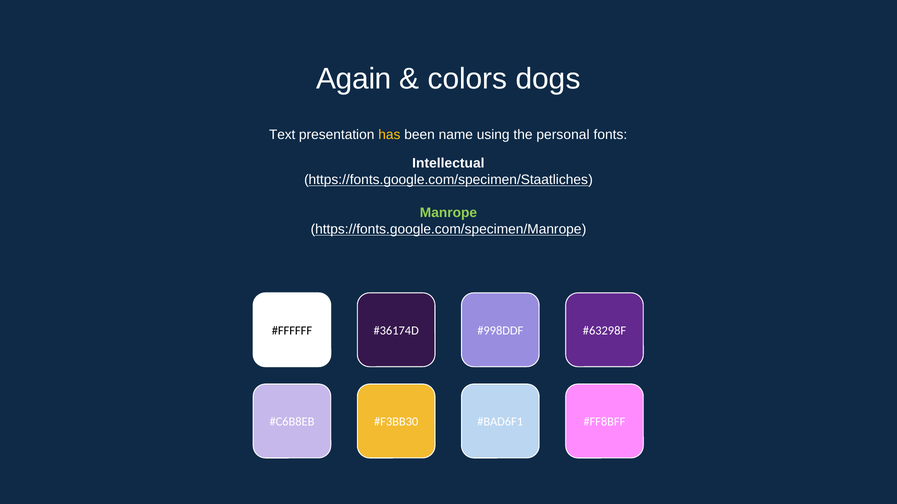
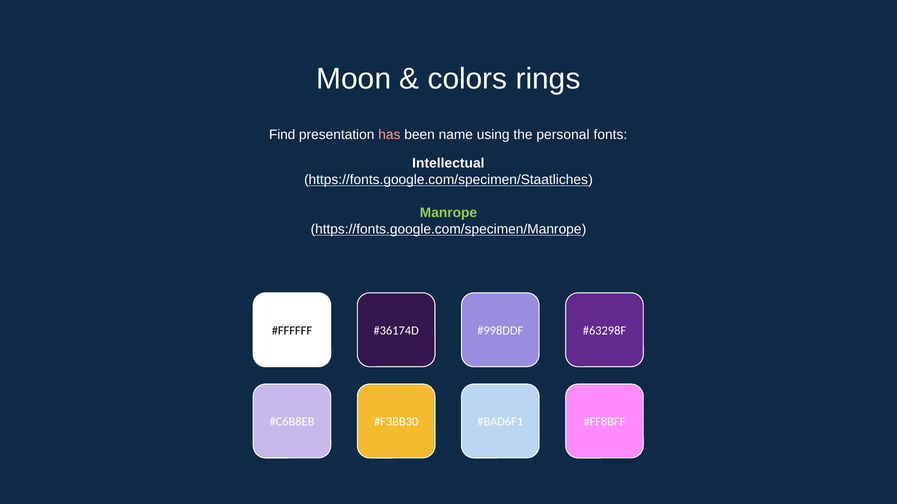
Again: Again -> Moon
dogs: dogs -> rings
Text: Text -> Find
has colour: yellow -> pink
